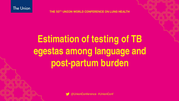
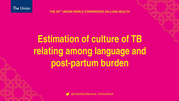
testing: testing -> culture
egestas: egestas -> relating
